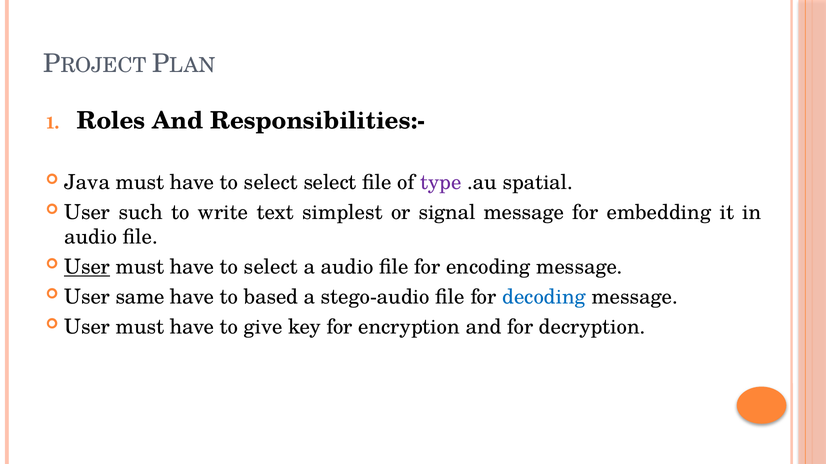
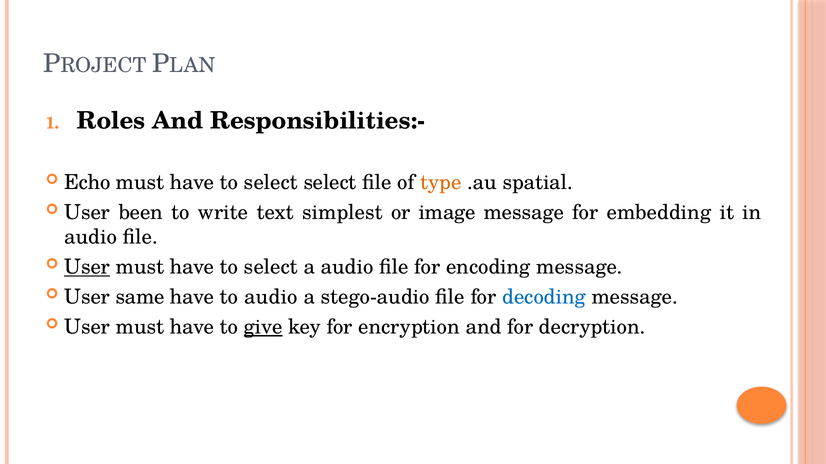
Java: Java -> Echo
type colour: purple -> orange
such: such -> been
signal: signal -> image
to based: based -> audio
give underline: none -> present
